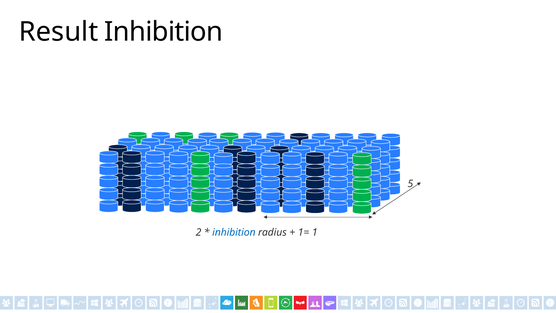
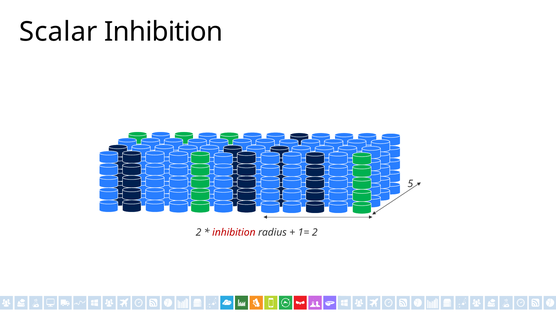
Result: Result -> Scalar
inhibition at (234, 232) colour: blue -> red
1= 1: 1 -> 2
